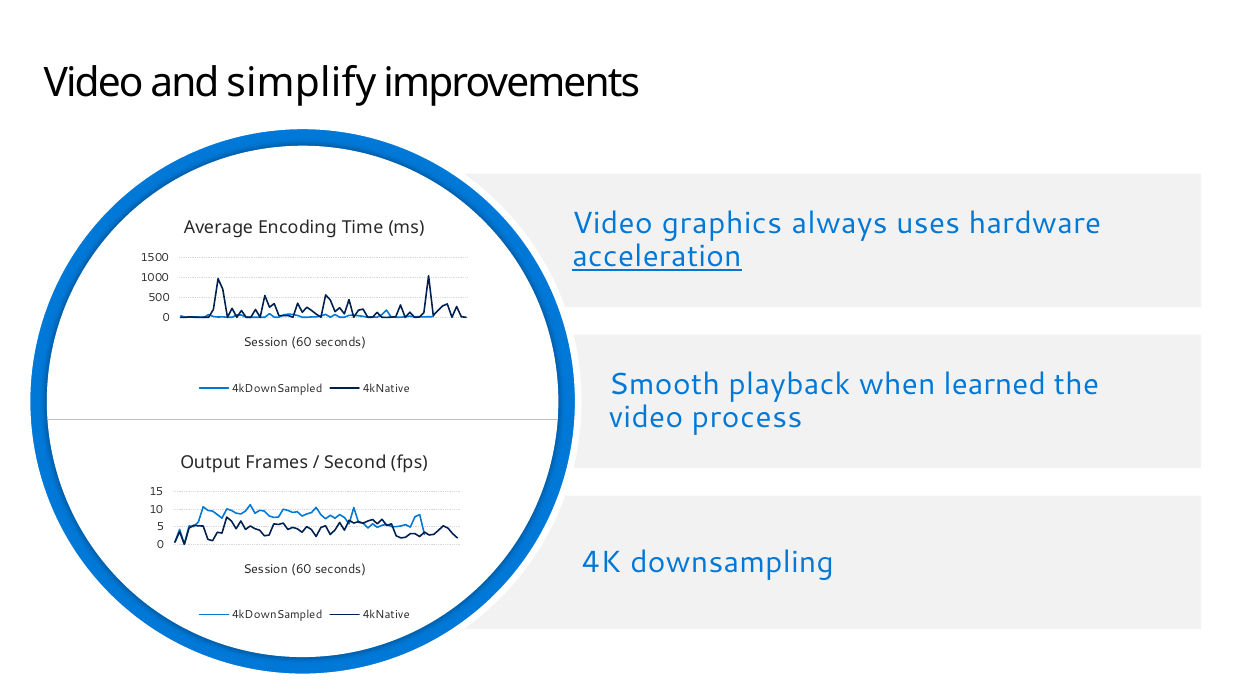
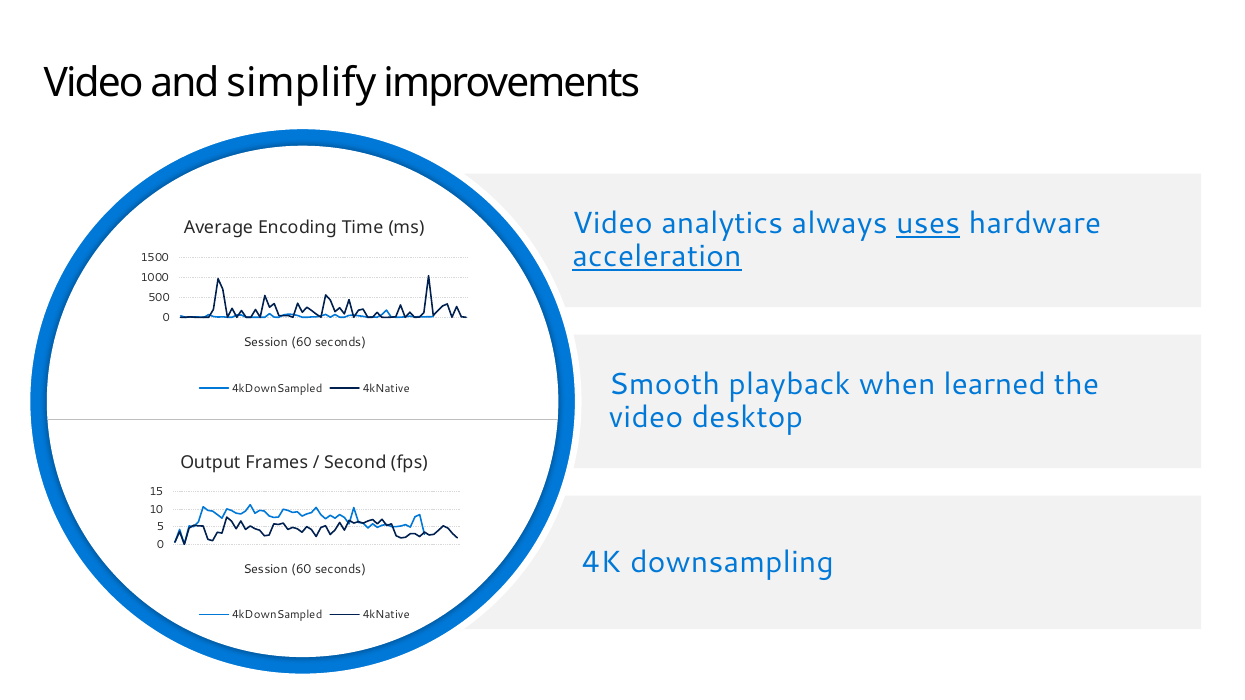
graphics: graphics -> analytics
uses underline: none -> present
process: process -> desktop
